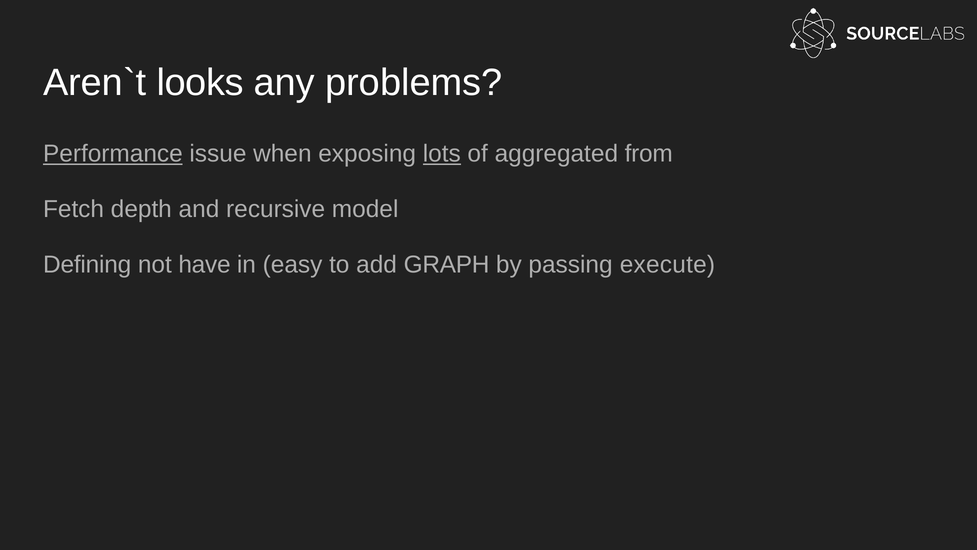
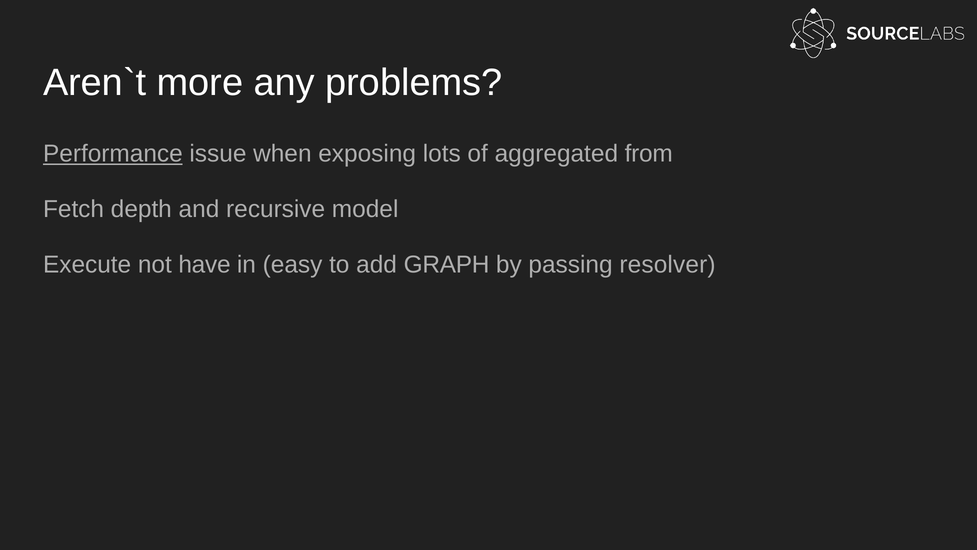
looks: looks -> more
lots underline: present -> none
Defining: Defining -> Execute
execute: execute -> resolver
